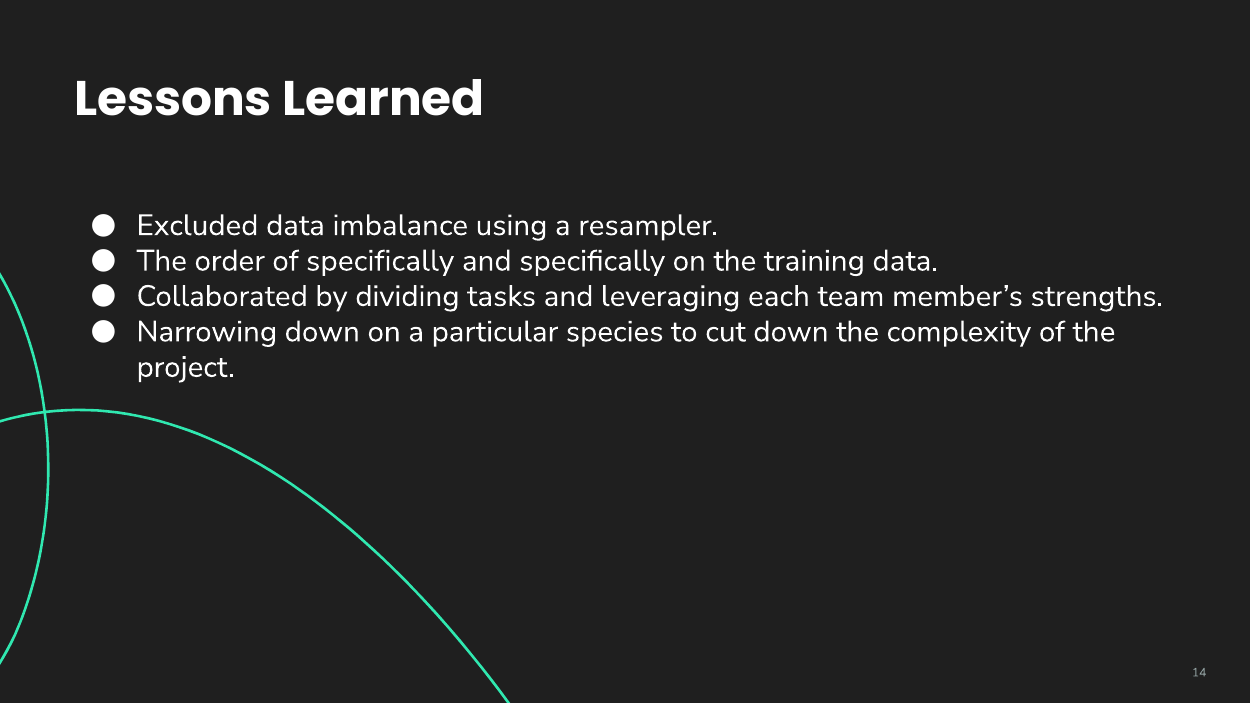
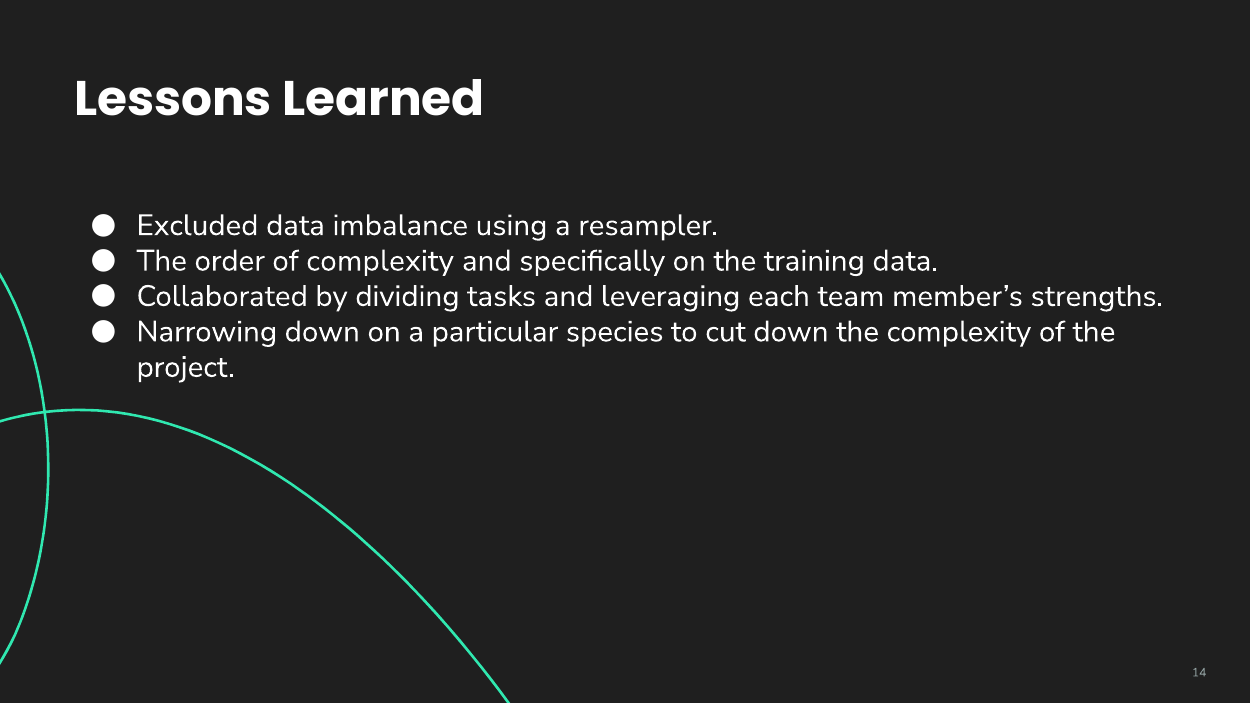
of specifically: specifically -> complexity
